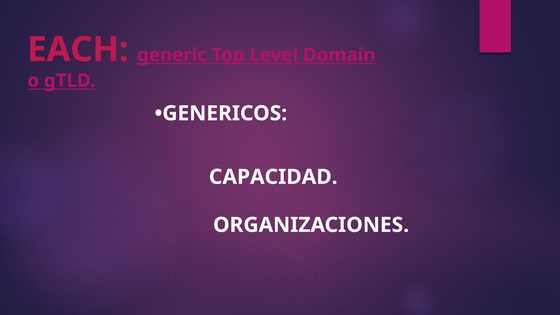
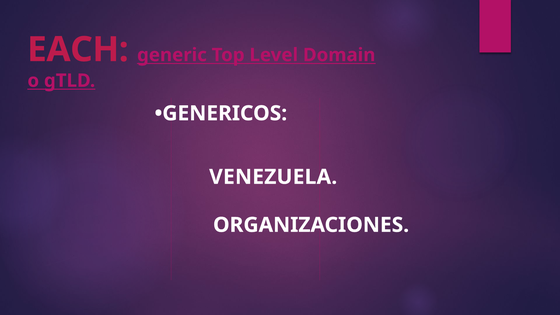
CAPACIDAD: CAPACIDAD -> VENEZUELA
